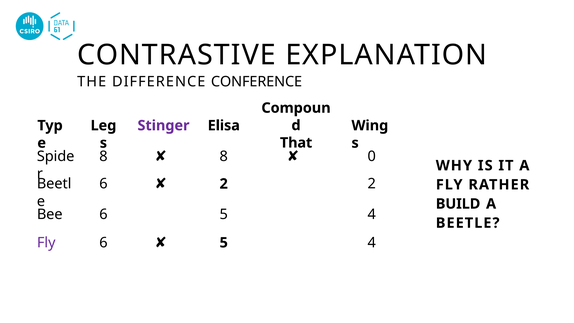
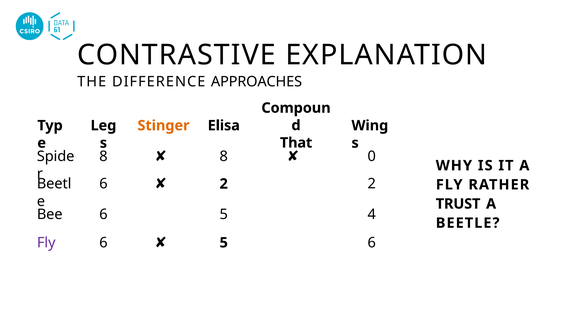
CONFERENCE: CONFERENCE -> APPROACHES
Stinger colour: purple -> orange
BUILD: BUILD -> TRUST
4 at (372, 243): 4 -> 6
